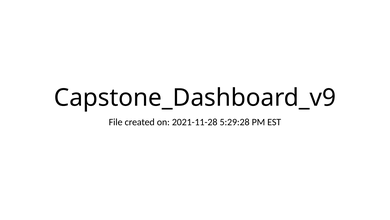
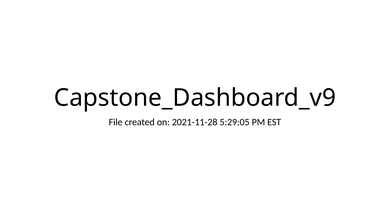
5:29:28: 5:29:28 -> 5:29:05
